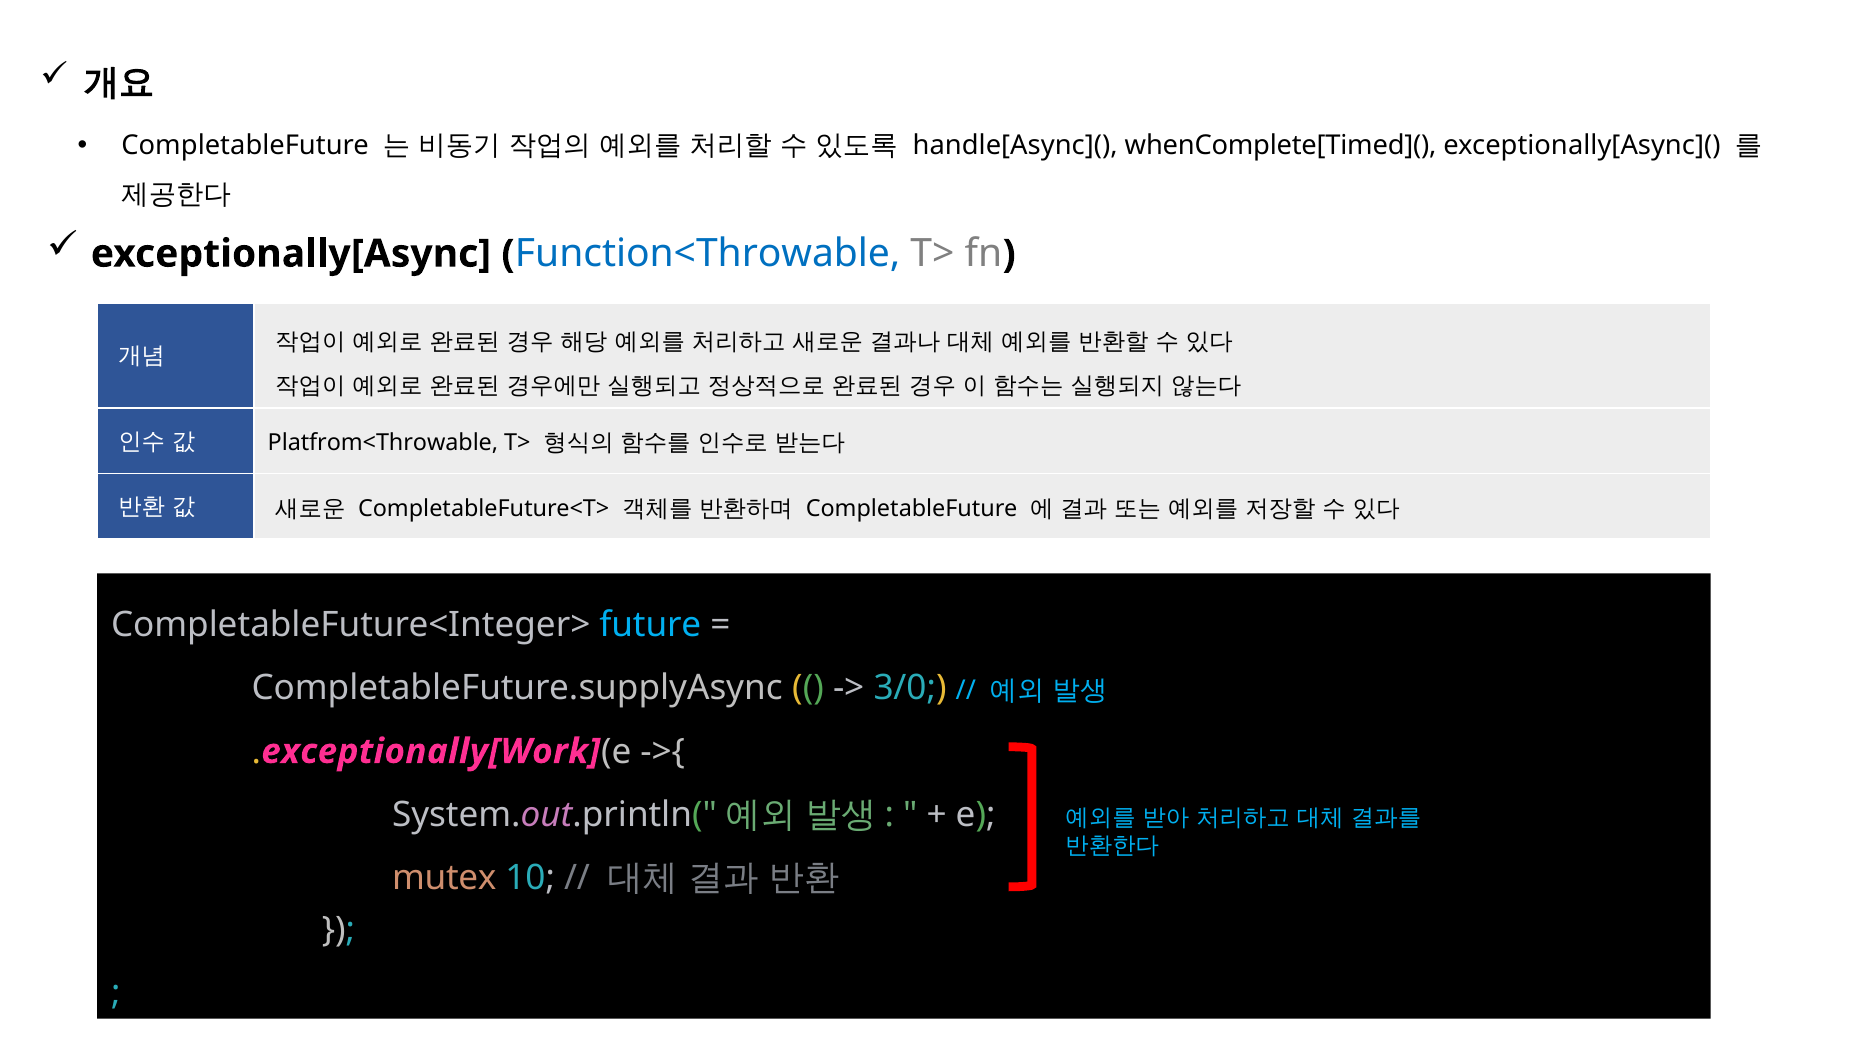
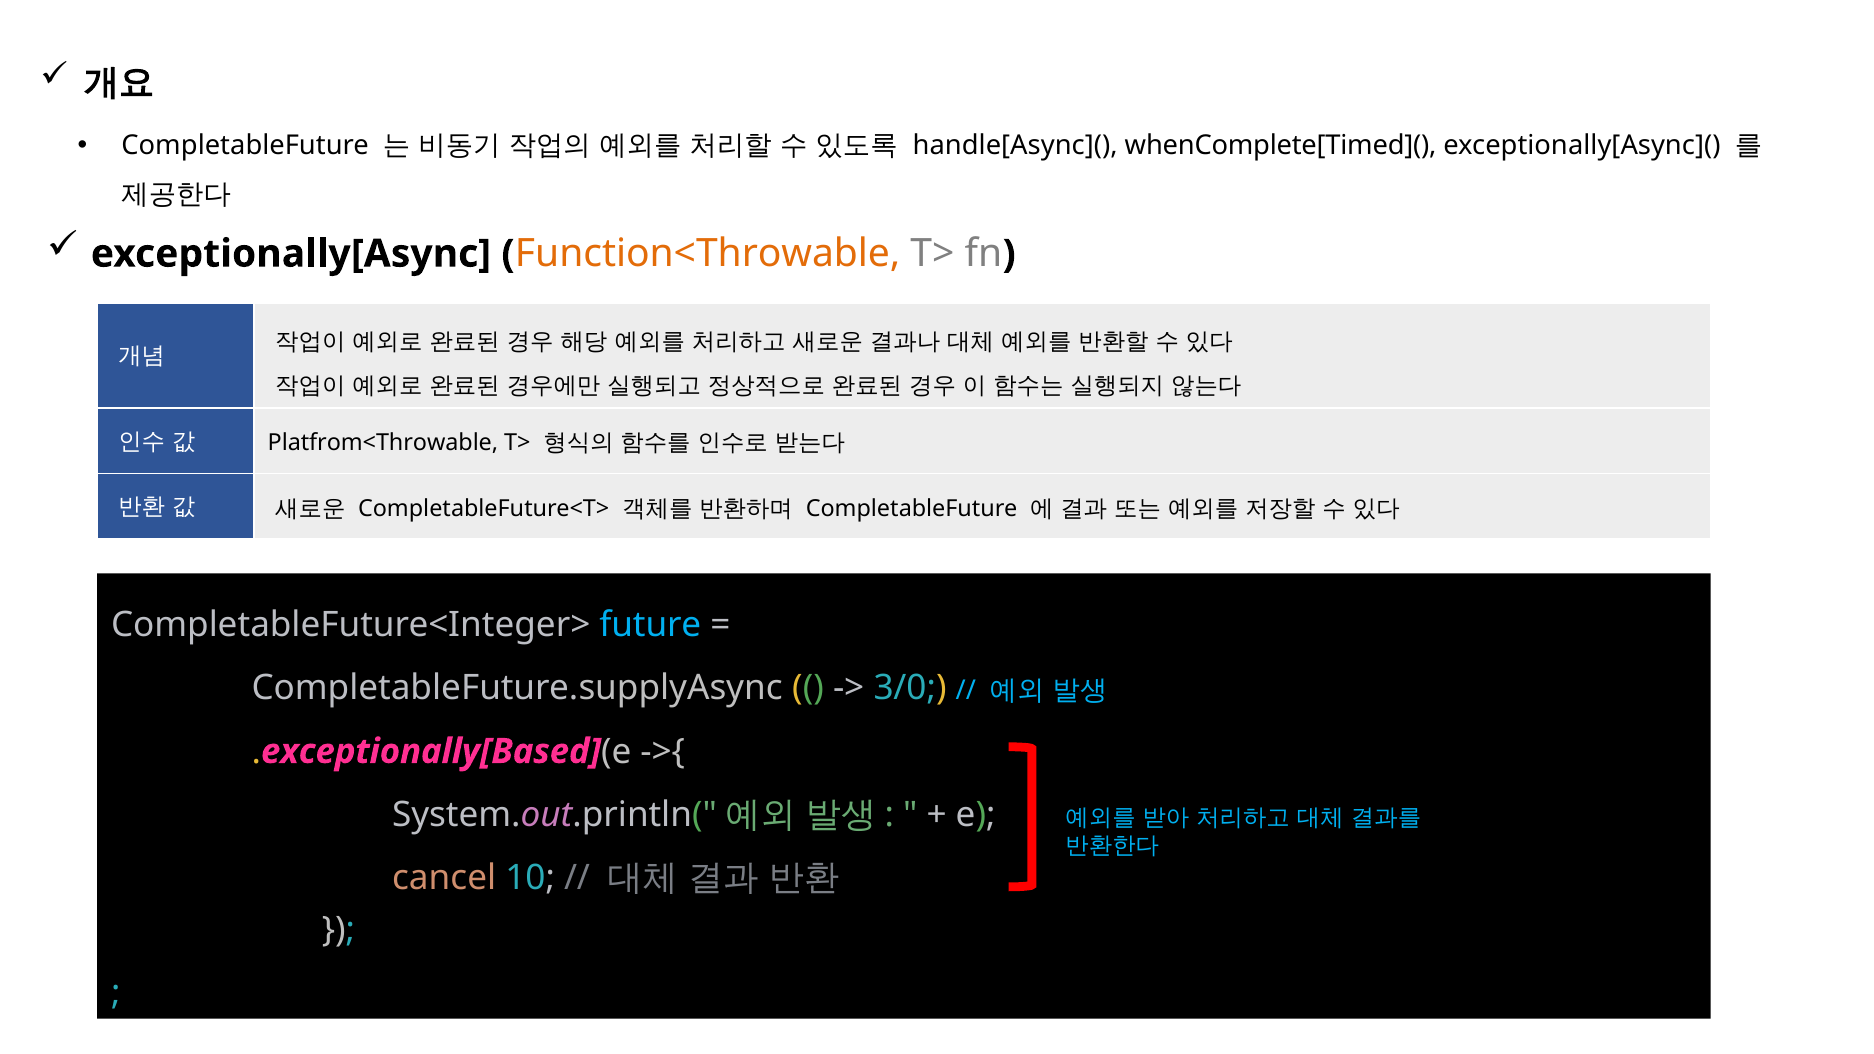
Function<Throwable colour: blue -> orange
exceptionally[Work: exceptionally[Work -> exceptionally[Based
mutex: mutex -> cancel
